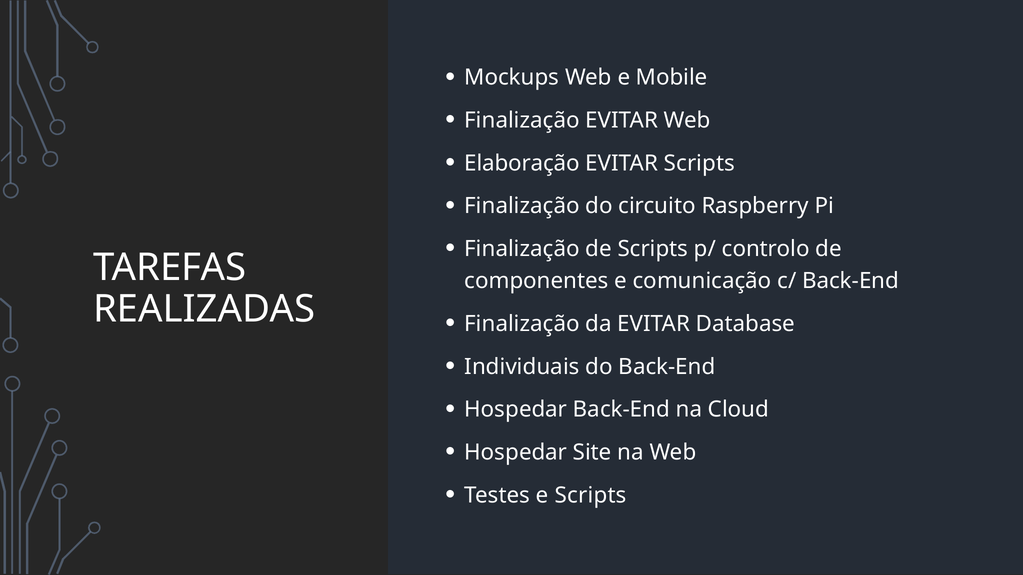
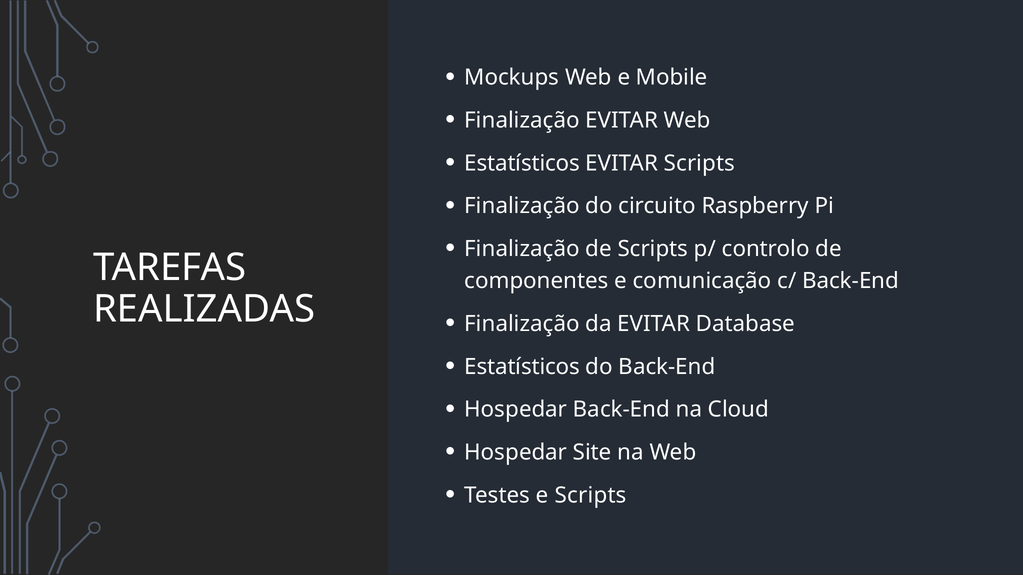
Elaboração at (522, 163): Elaboração -> Estatísticos
Individuais at (522, 367): Individuais -> Estatísticos
